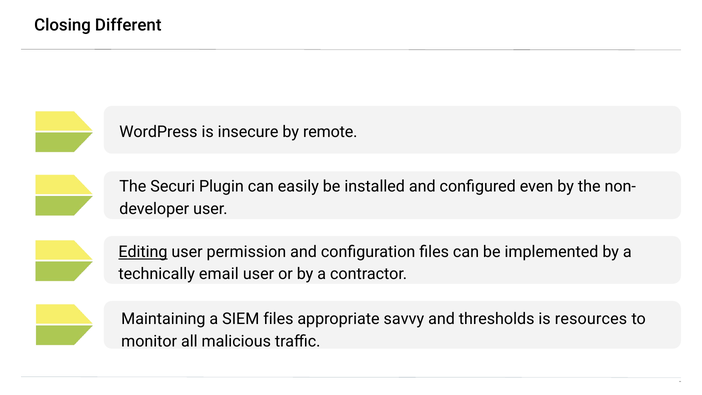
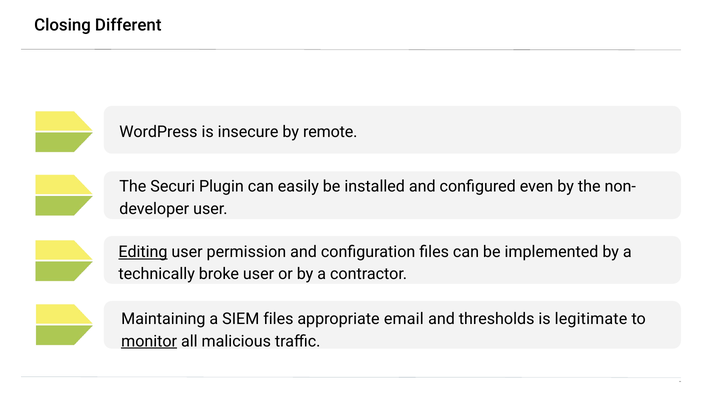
email: email -> broke
savvy: savvy -> email
resources: resources -> legitimate
monitor underline: none -> present
